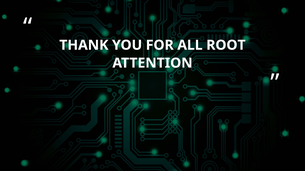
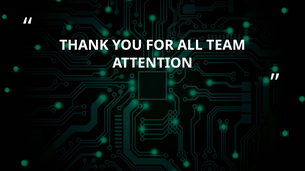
ROOT: ROOT -> TEAM
